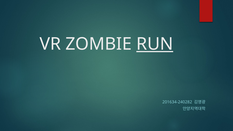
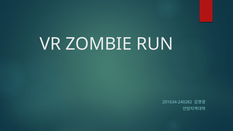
RUN underline: present -> none
